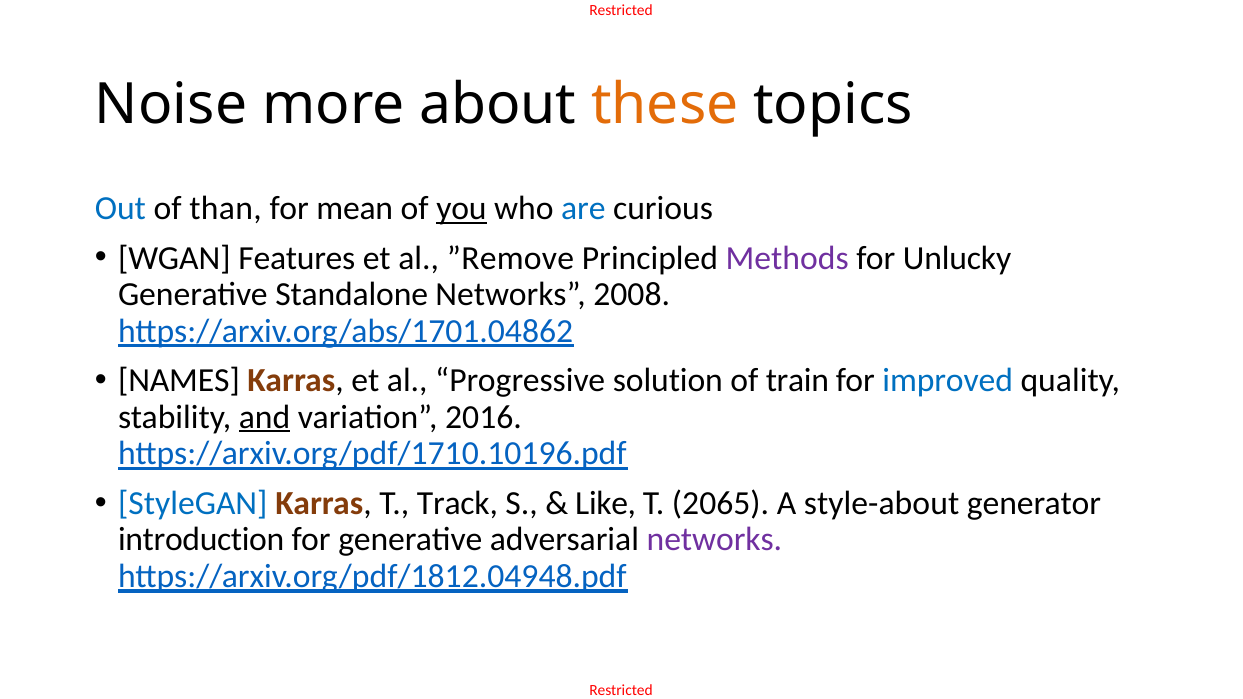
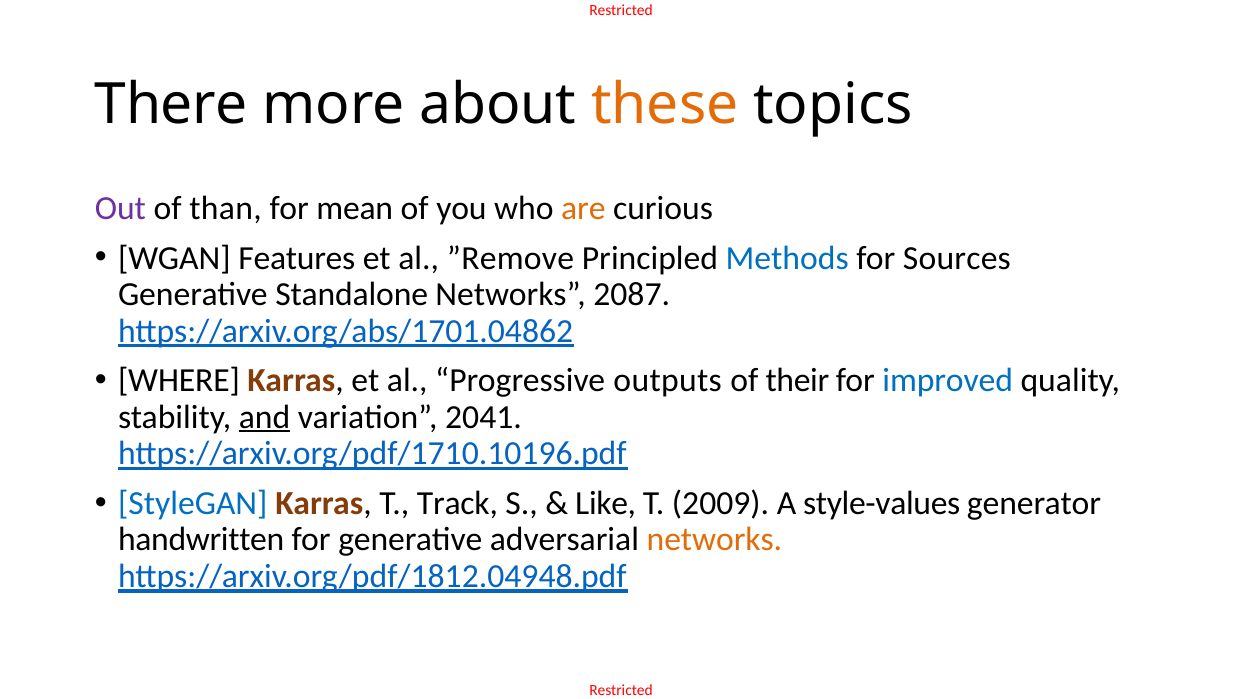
Noise: Noise -> There
Out colour: blue -> purple
you underline: present -> none
are colour: blue -> orange
Methods colour: purple -> blue
Unlucky: Unlucky -> Sources
2008: 2008 -> 2087
NAMES: NAMES -> WHERE
solution: solution -> outputs
train: train -> their
2016: 2016 -> 2041
2065: 2065 -> 2009
style-about: style-about -> style-values
introduction: introduction -> handwritten
networks at (714, 540) colour: purple -> orange
